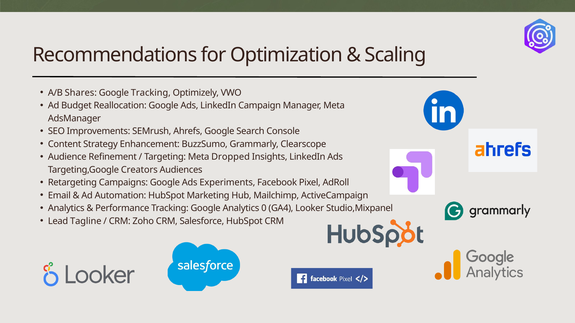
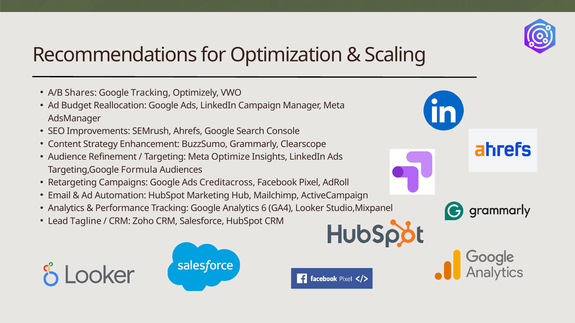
Dropped: Dropped -> Optimize
Creators: Creators -> Formula
Experiments: Experiments -> Creditacross
0: 0 -> 6
